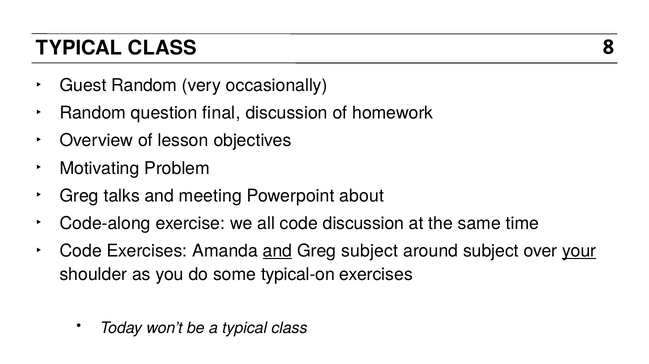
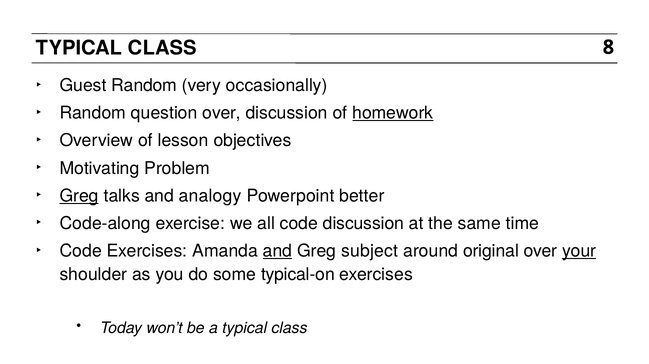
question final: final -> over
homework underline: none -> present
Greg at (79, 196) underline: none -> present
meeting: meeting -> analogy
about: about -> better
around subject: subject -> original
